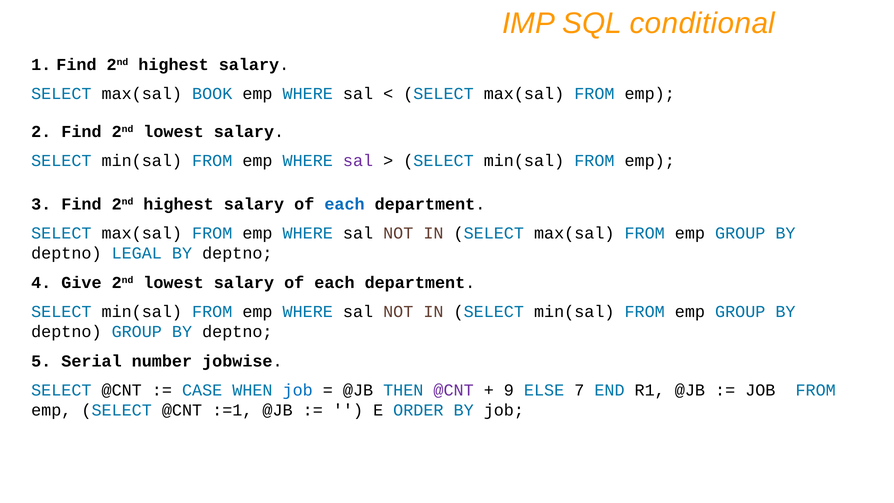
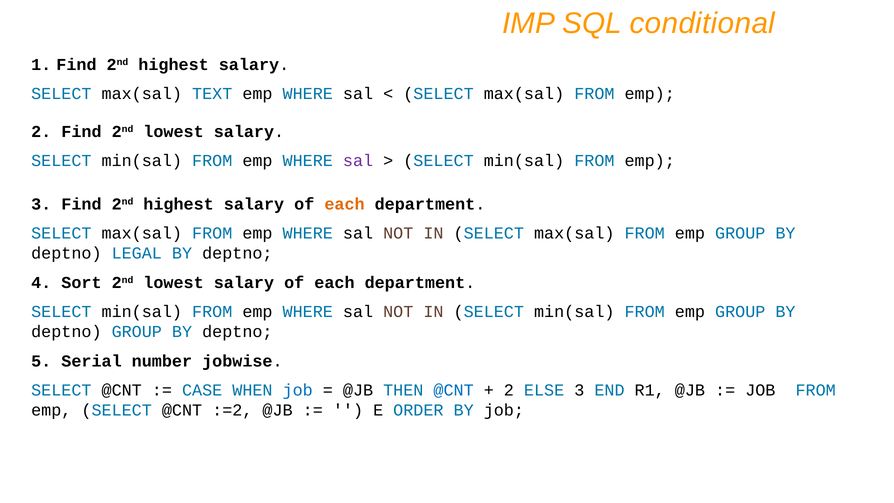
BOOK: BOOK -> TEXT
each at (345, 204) colour: blue -> orange
Give: Give -> Sort
@CNT at (454, 390) colour: purple -> blue
9 at (509, 390): 9 -> 2
ELSE 7: 7 -> 3
:=1: :=1 -> :=2
